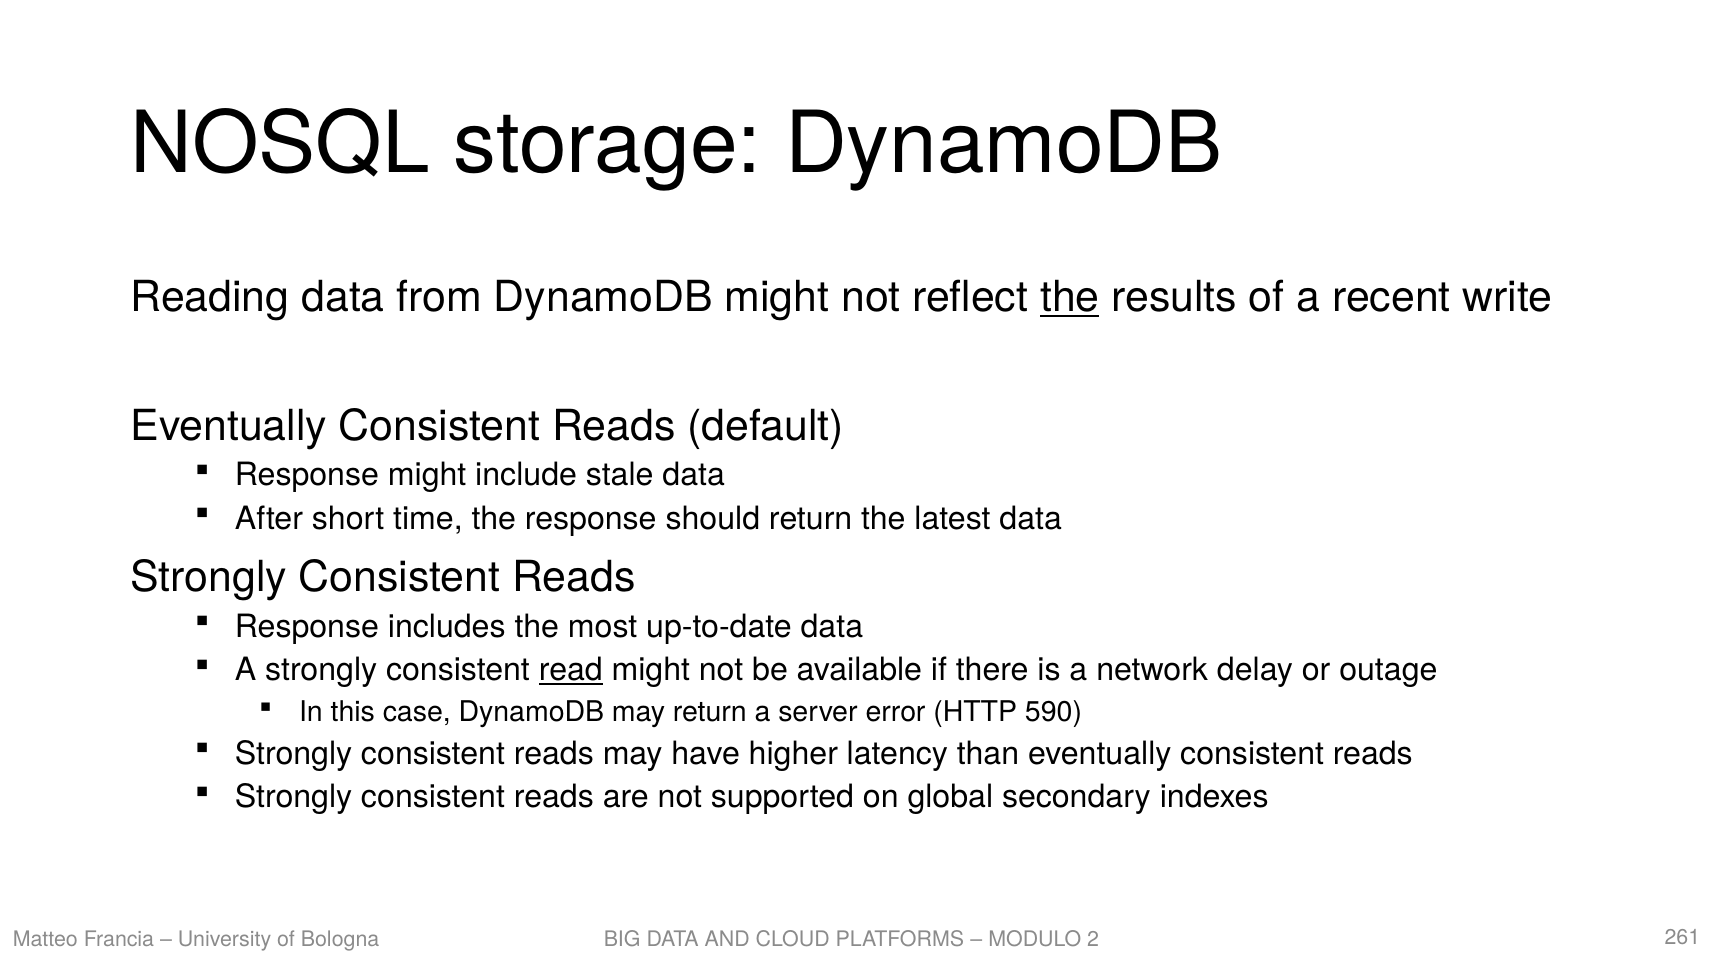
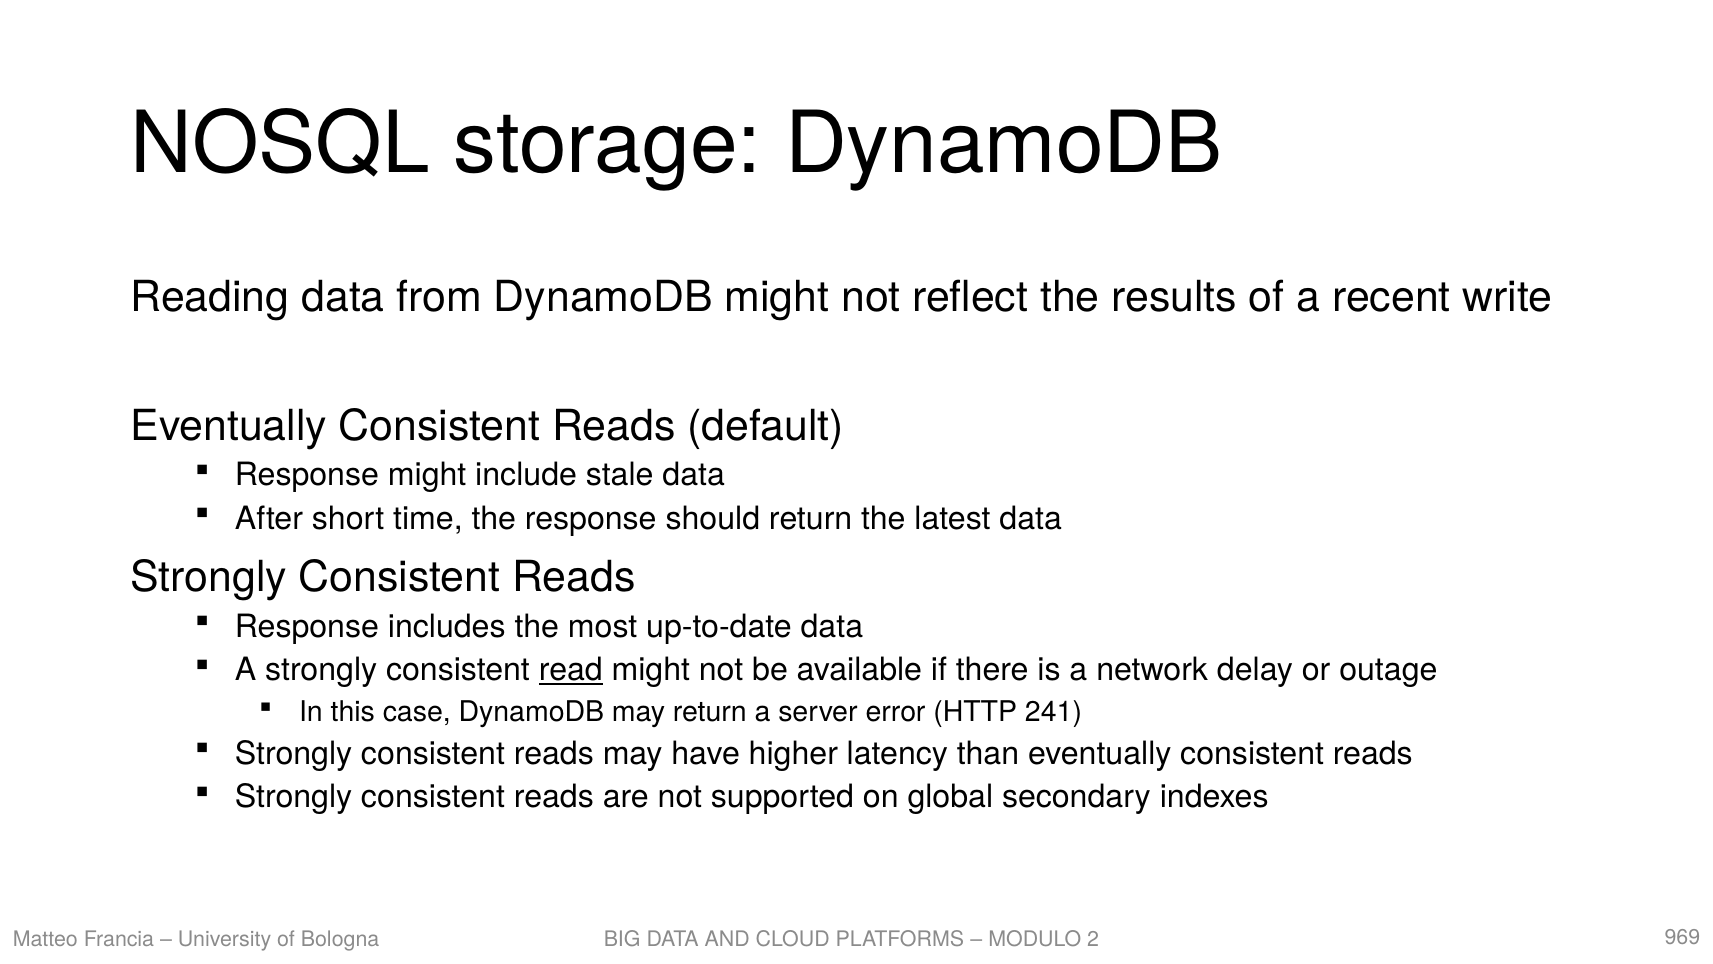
the at (1070, 298) underline: present -> none
590: 590 -> 241
261: 261 -> 969
